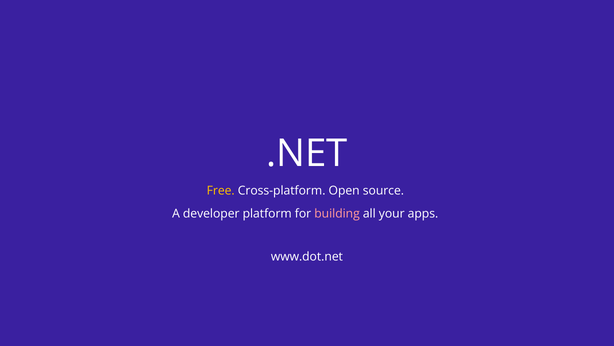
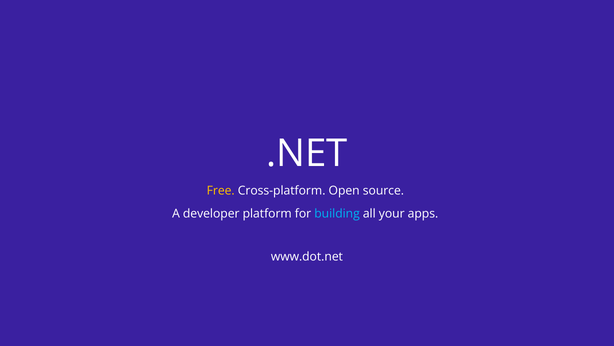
building colour: pink -> light blue
